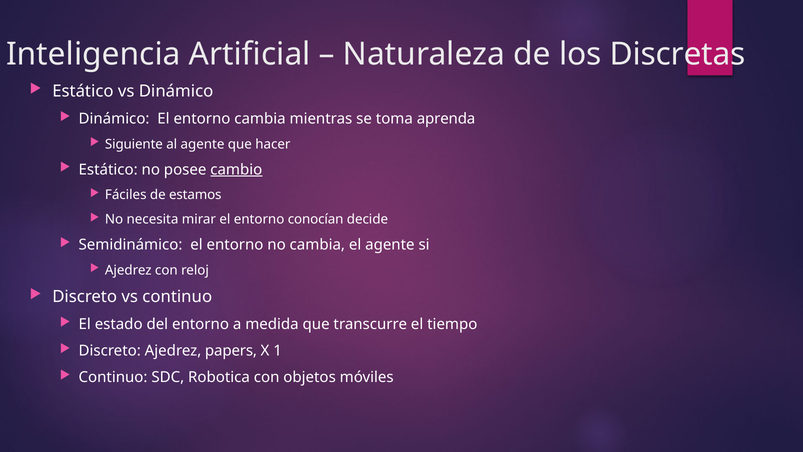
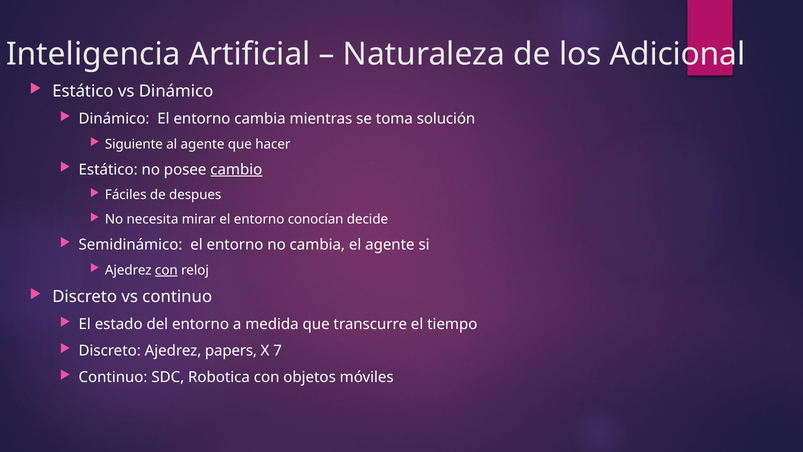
Discretas: Discretas -> Adicional
aprenda: aprenda -> solución
estamos: estamos -> despues
con at (166, 270) underline: none -> present
1: 1 -> 7
